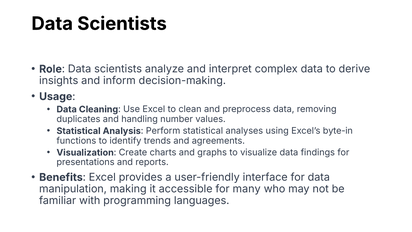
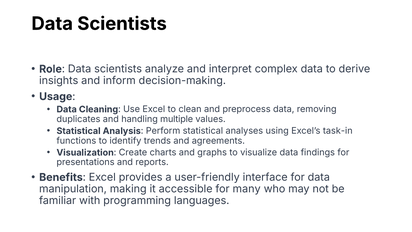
number: number -> multiple
byte-in: byte-in -> task-in
